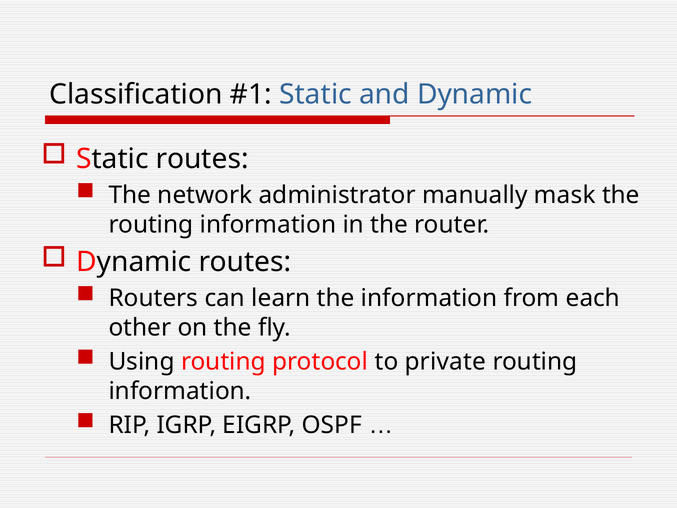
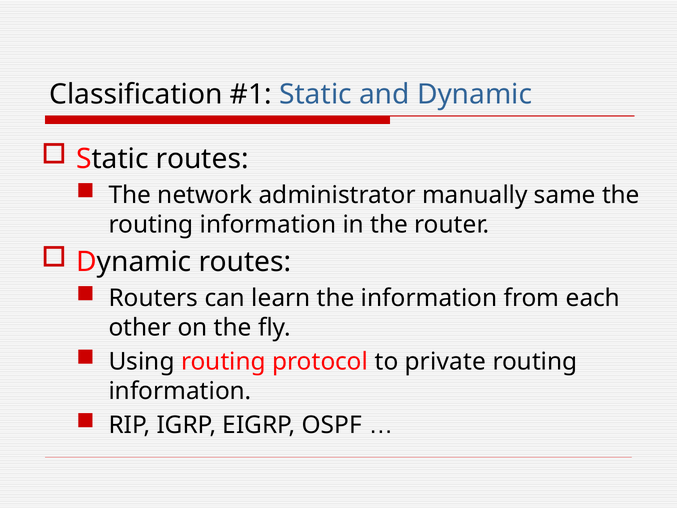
mask: mask -> same
